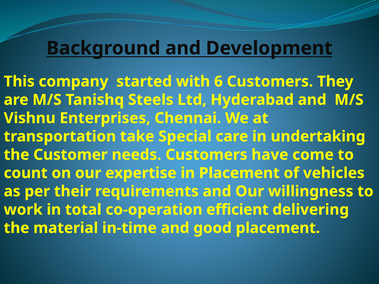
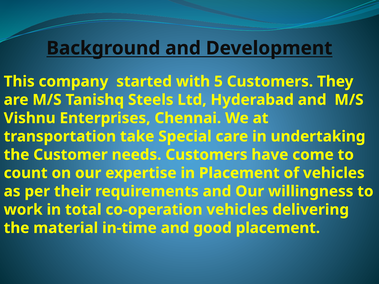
6: 6 -> 5
co-operation efficient: efficient -> vehicles
